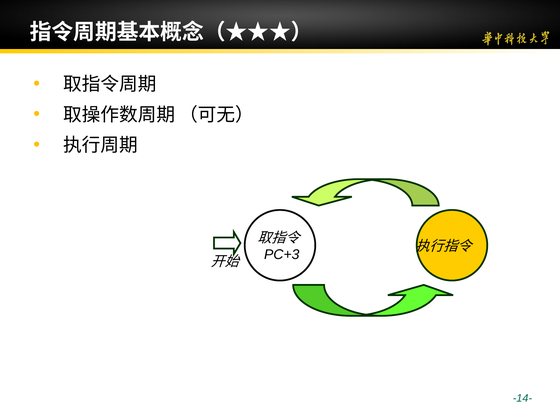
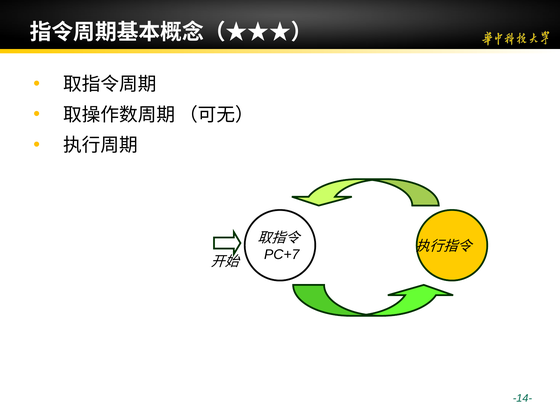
PC+3: PC+3 -> PC+7
